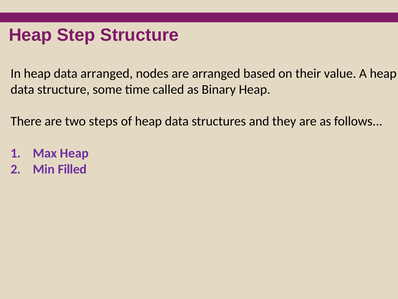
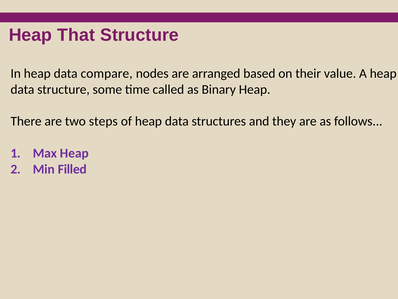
Step: Step -> That
data arranged: arranged -> compare
